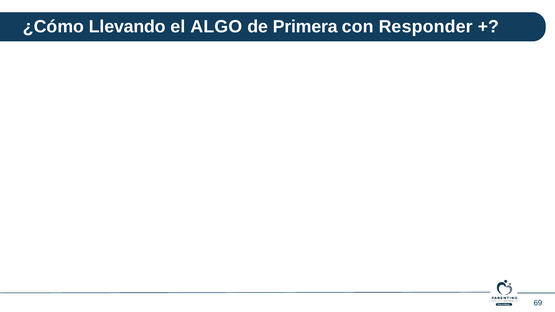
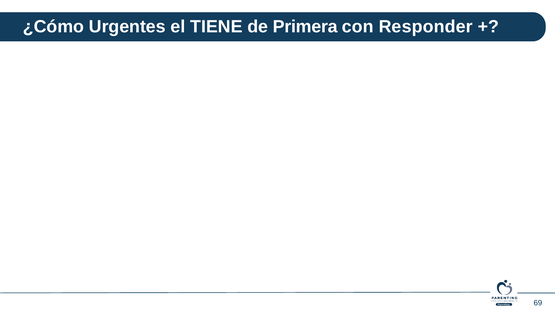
Llevando: Llevando -> Urgentes
ALGO: ALGO -> TIENE
